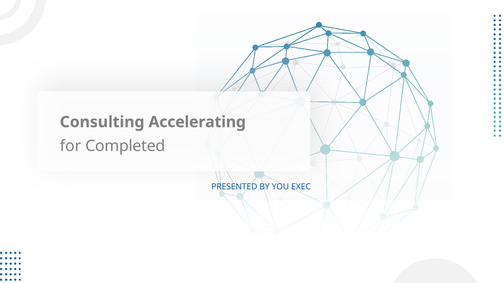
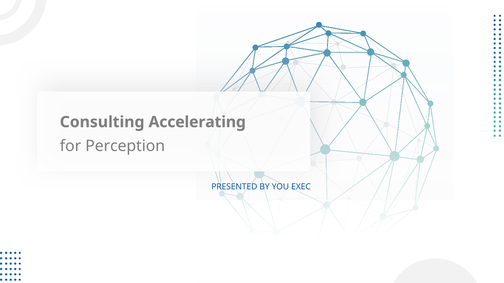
Completed: Completed -> Perception
